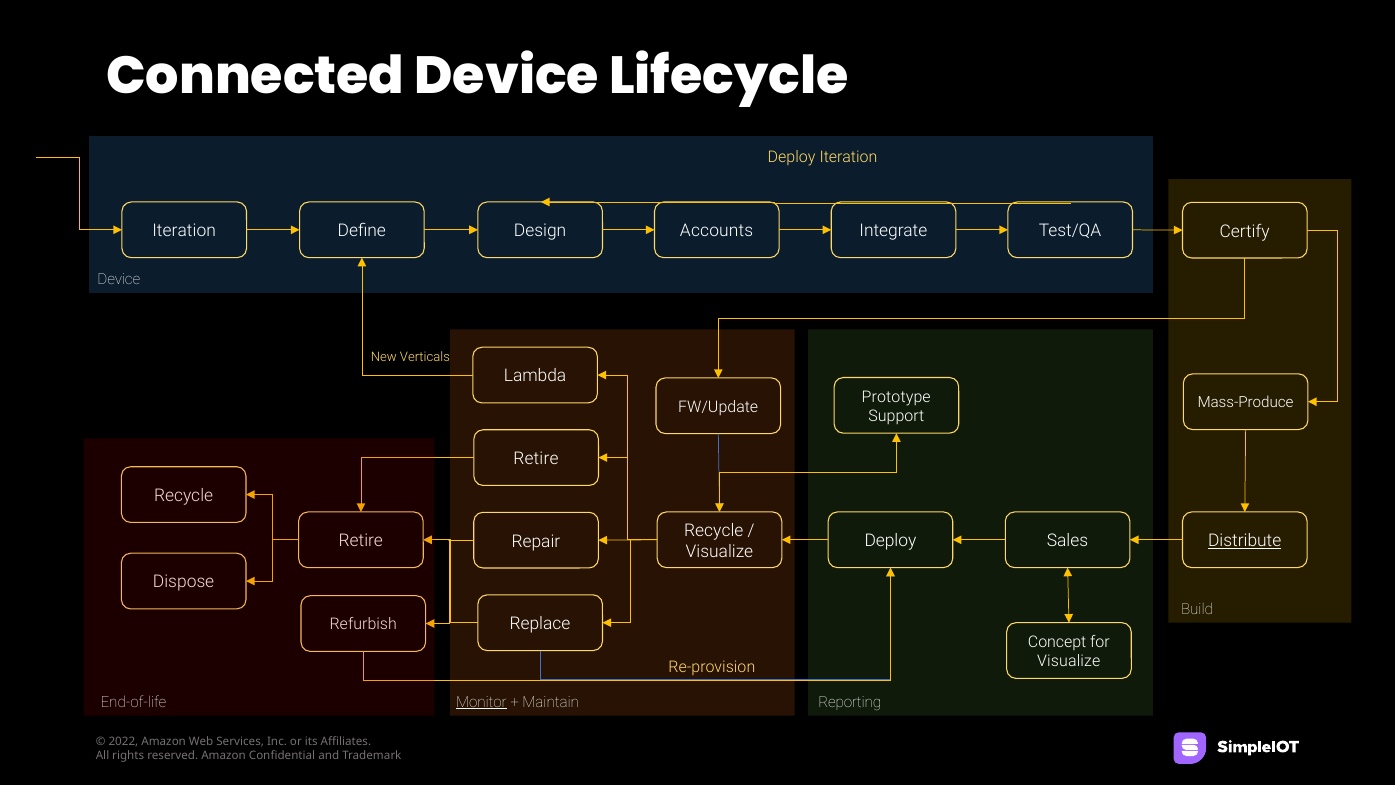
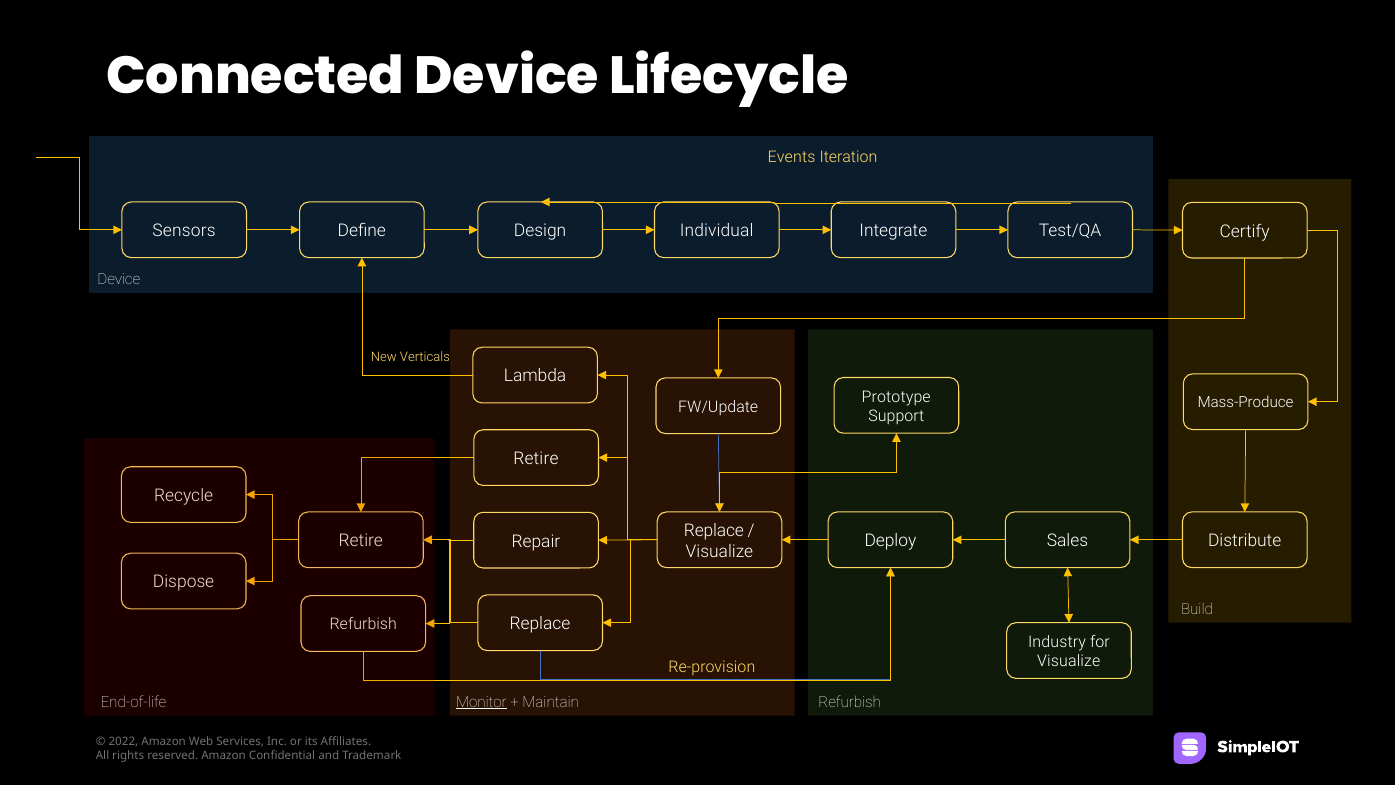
Deploy at (792, 157): Deploy -> Events
Iteration at (184, 231): Iteration -> Sensors
Accounts: Accounts -> Individual
Recycle at (714, 530): Recycle -> Replace
Distribute underline: present -> none
Concept: Concept -> Industry
Maintain Reporting: Reporting -> Refurbish
